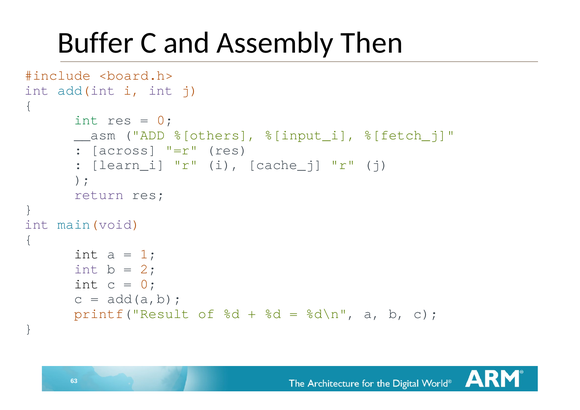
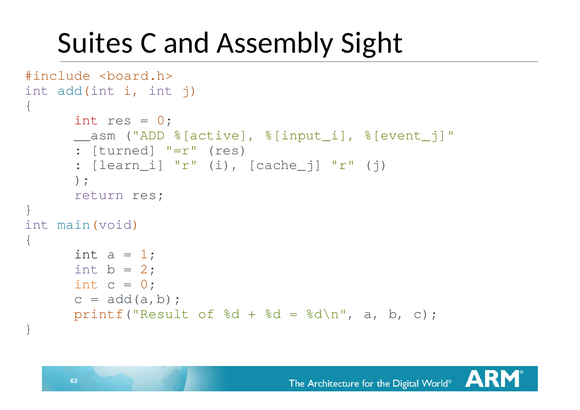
Buffer: Buffer -> Suites
Then: Then -> Sight
int at (86, 120) colour: green -> red
%[others: %[others -> %[active
%[fetch_j: %[fetch_j -> %[event_j
across: across -> turned
int at (86, 284) colour: black -> orange
